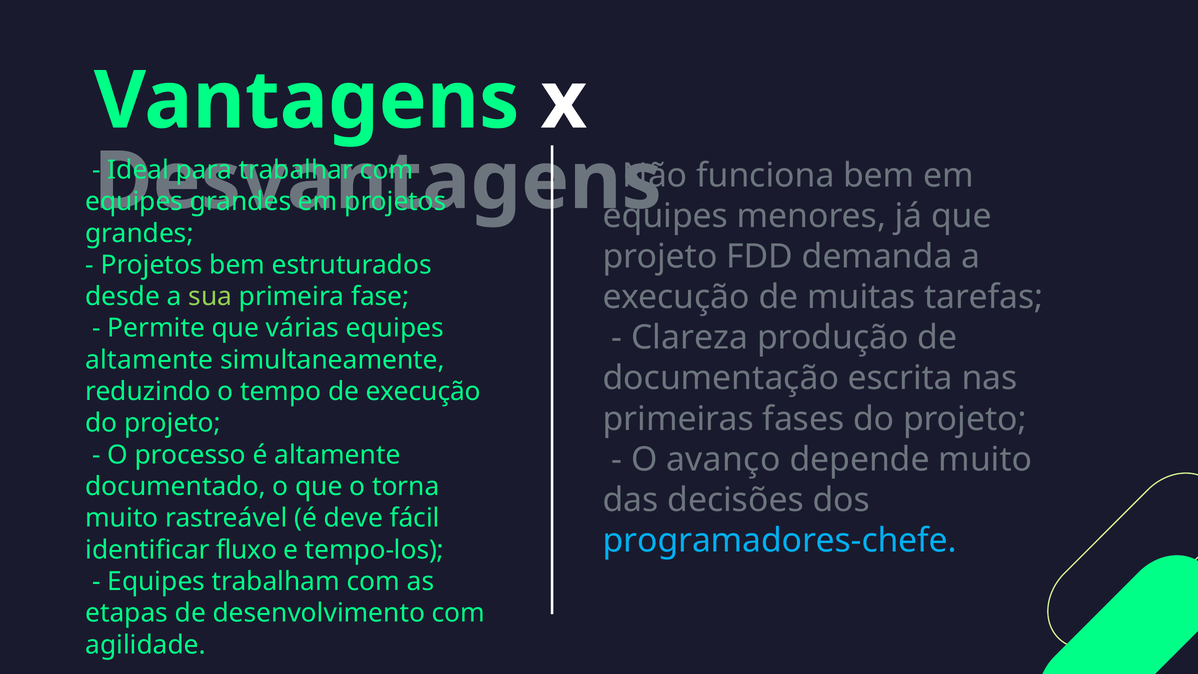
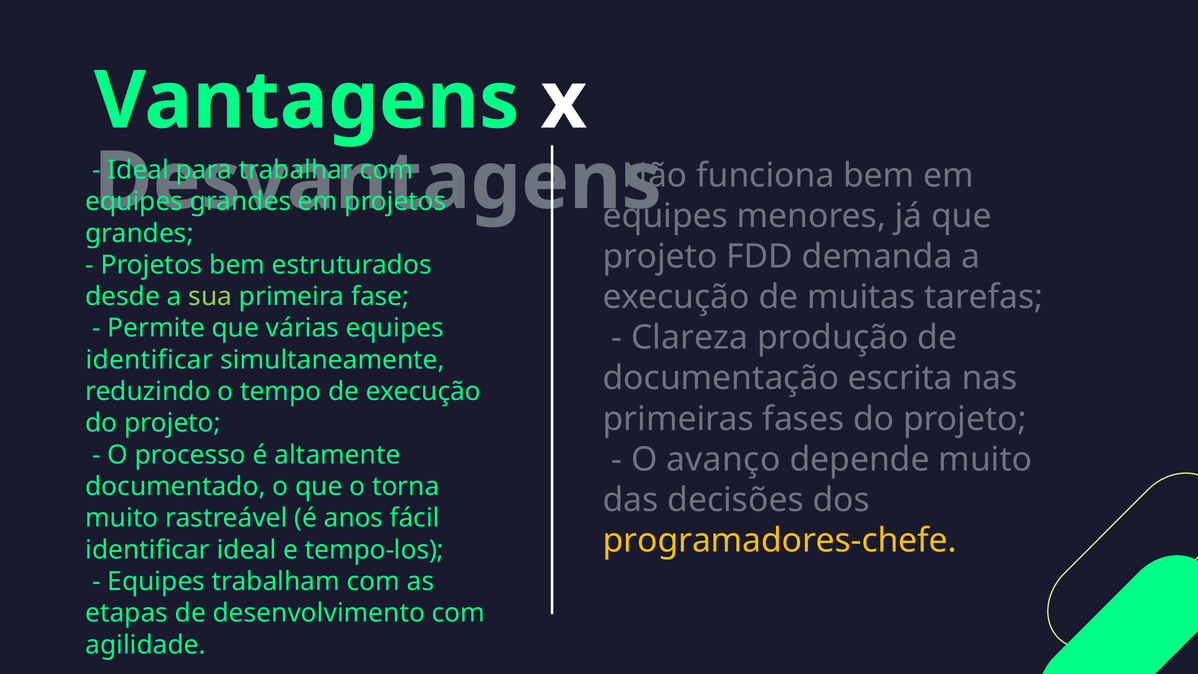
altamente at (149, 360): altamente -> identificar
deve: deve -> anos
programadores-chefe colour: light blue -> yellow
identificar fluxo: fluxo -> ideal
